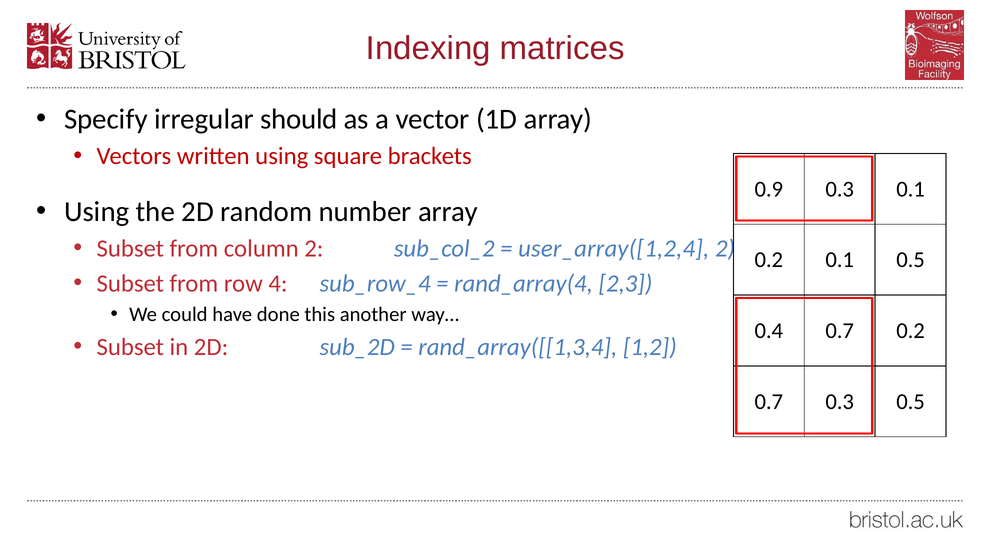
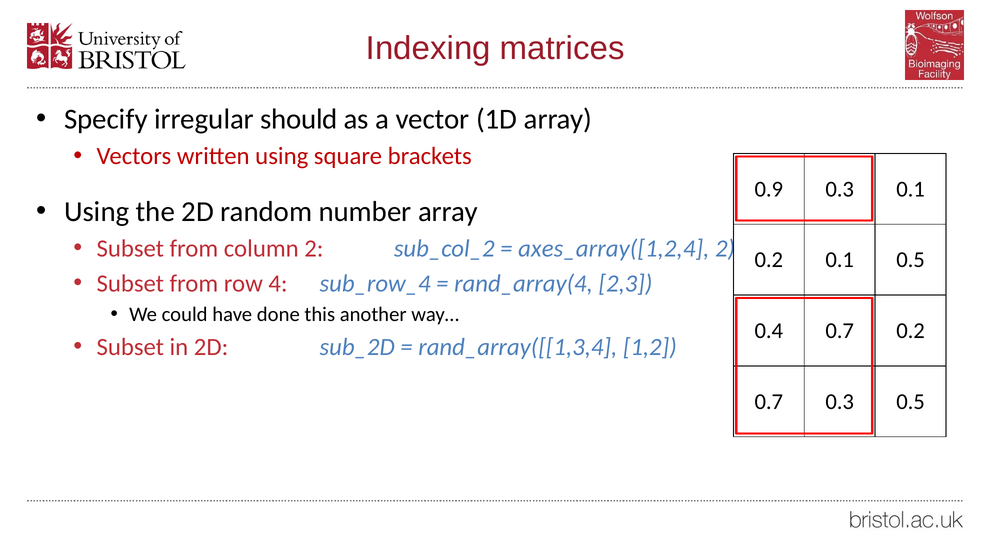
user_array([1,2,4: user_array([1,2,4 -> axes_array([1,2,4
